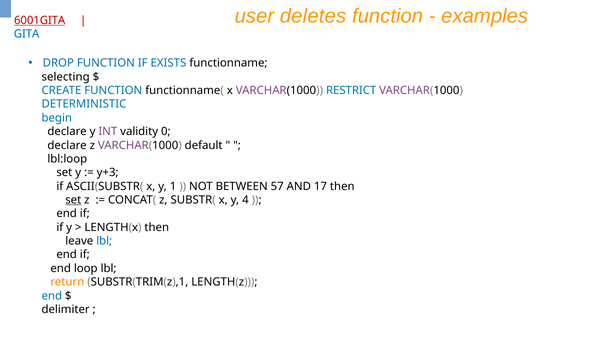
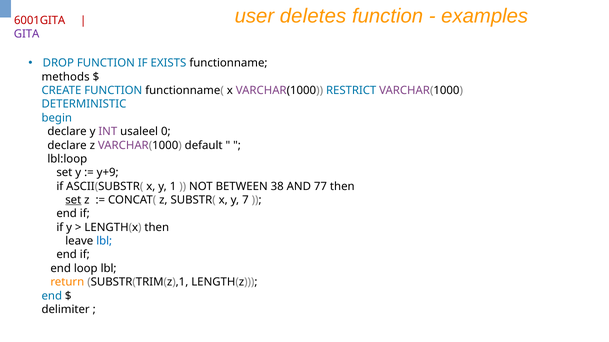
6001GITA underline: present -> none
GITA colour: blue -> purple
selecting: selecting -> methods
validity: validity -> usaleel
y+3: y+3 -> y+9
57: 57 -> 38
17: 17 -> 77
4: 4 -> 7
